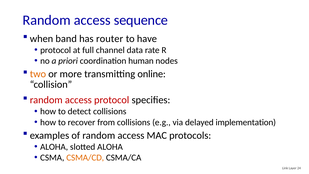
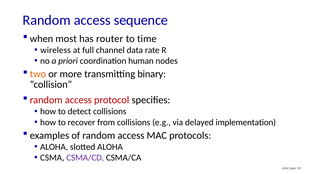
band: band -> most
have: have -> time
protocol at (56, 50): protocol -> wireless
online: online -> binary
CSMA/CD colour: orange -> purple
